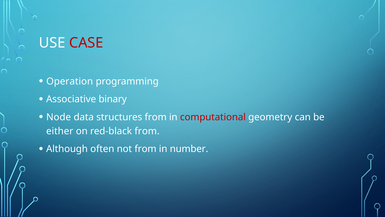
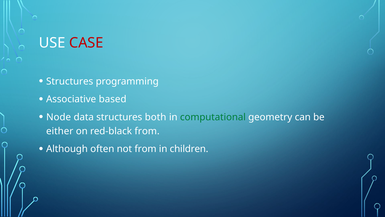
Operation at (70, 81): Operation -> Structures
binary: binary -> based
structures from: from -> both
computational colour: red -> green
number: number -> children
